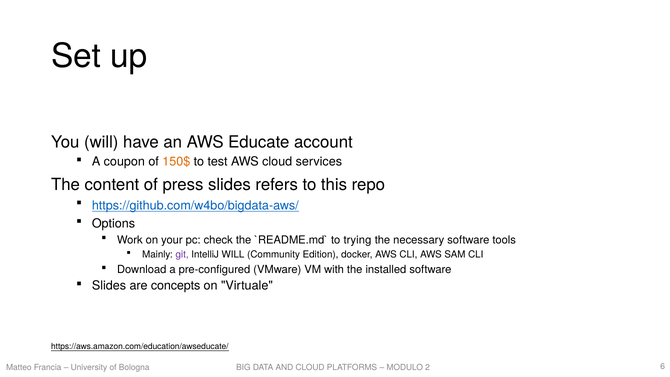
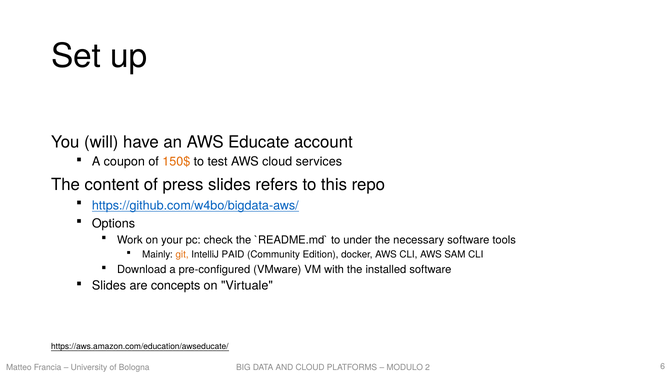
trying: trying -> under
git colour: purple -> orange
IntelliJ WILL: WILL -> PAID
